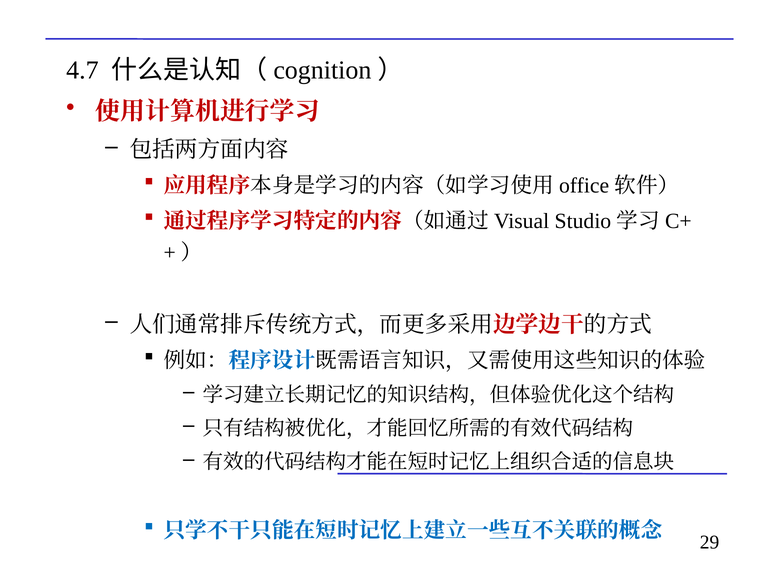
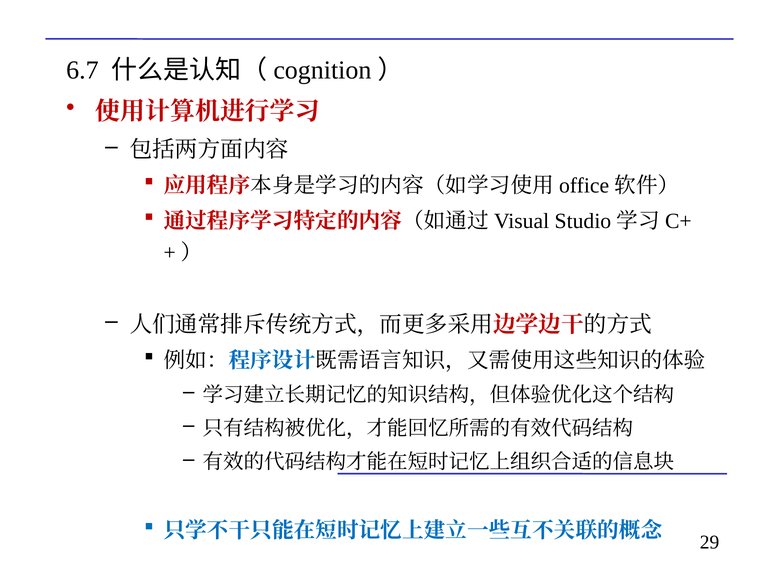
4.7: 4.7 -> 6.7
